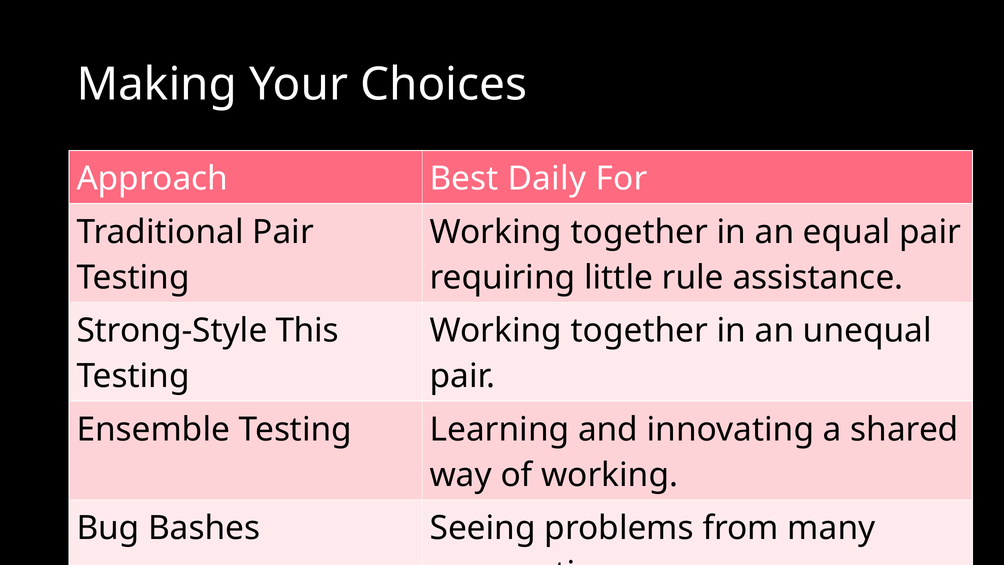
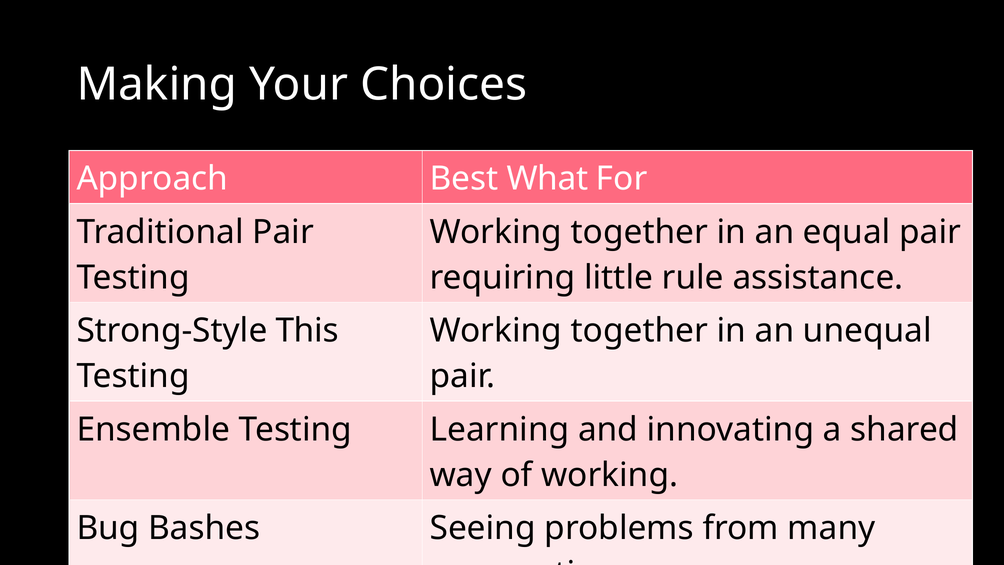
Daily: Daily -> What
